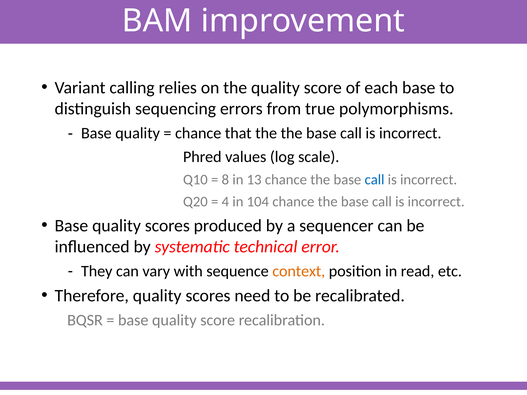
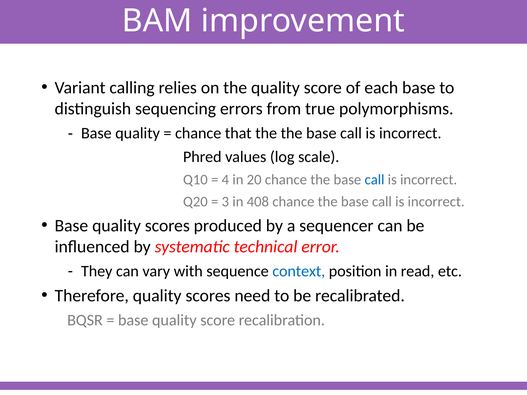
8: 8 -> 4
13: 13 -> 20
4: 4 -> 3
104: 104 -> 408
context colour: orange -> blue
